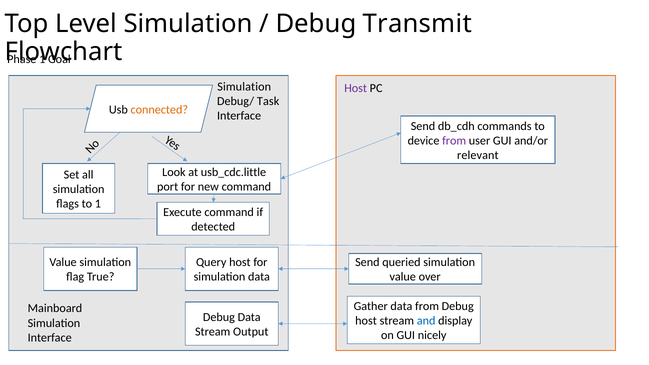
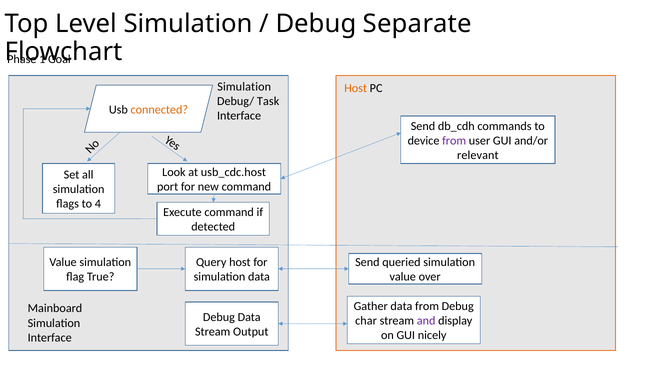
Transmit: Transmit -> Separate
Host at (356, 88) colour: purple -> orange
usb_cdc.little: usb_cdc.little -> usb_cdc.host
to 1: 1 -> 4
host at (366, 321): host -> char
and colour: blue -> purple
